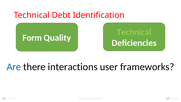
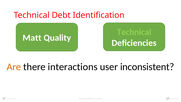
Form: Form -> Matt
Are colour: blue -> orange
frameworks: frameworks -> inconsistent
